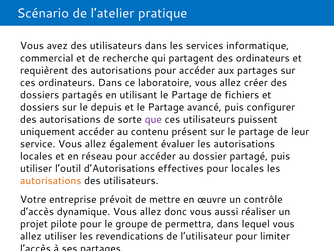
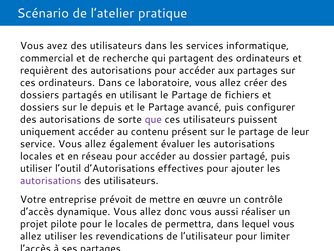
pour locales: locales -> ajouter
autorisations at (51, 180) colour: orange -> purple
le groupe: groupe -> locales
